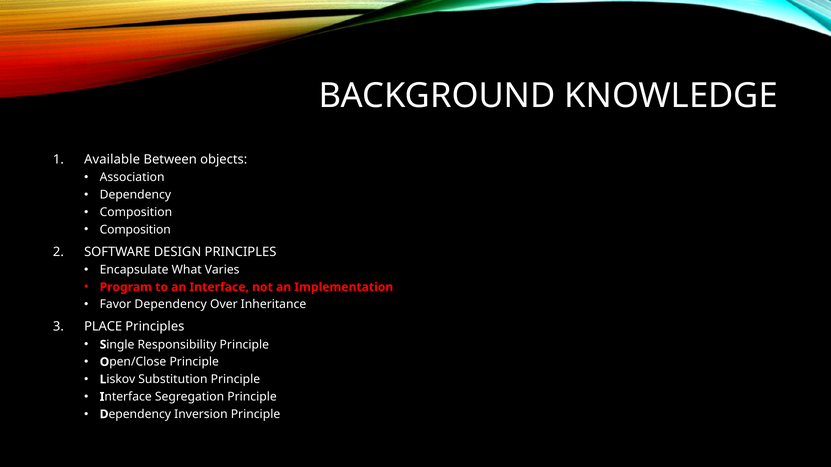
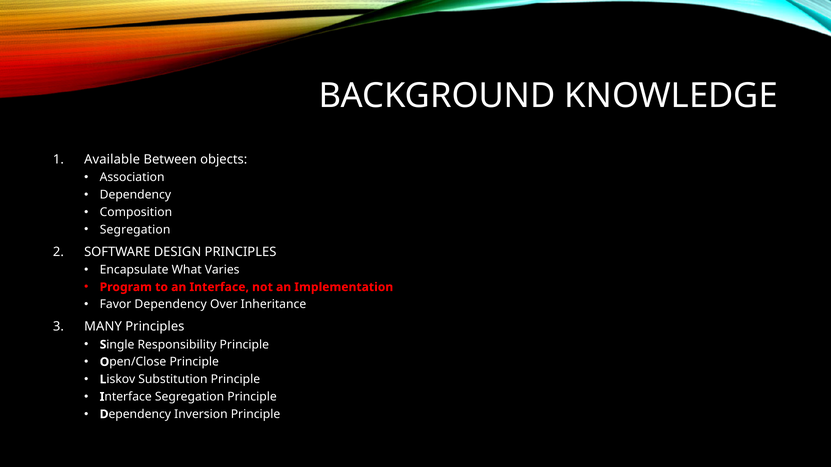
Composition at (135, 230): Composition -> Segregation
PLACE: PLACE -> MANY
